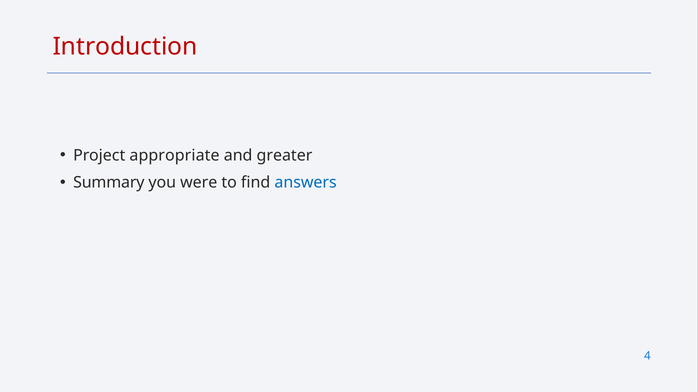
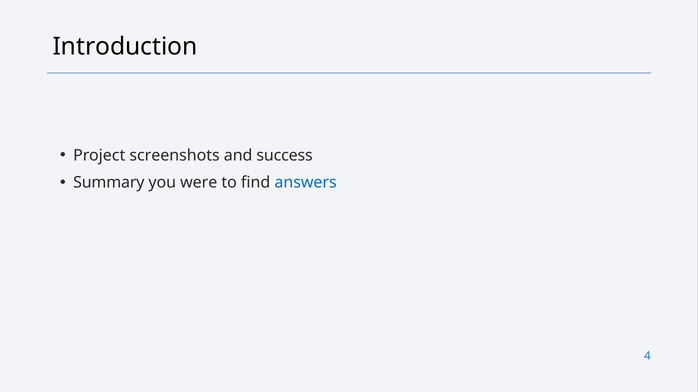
Introduction colour: red -> black
appropriate: appropriate -> screenshots
greater: greater -> success
